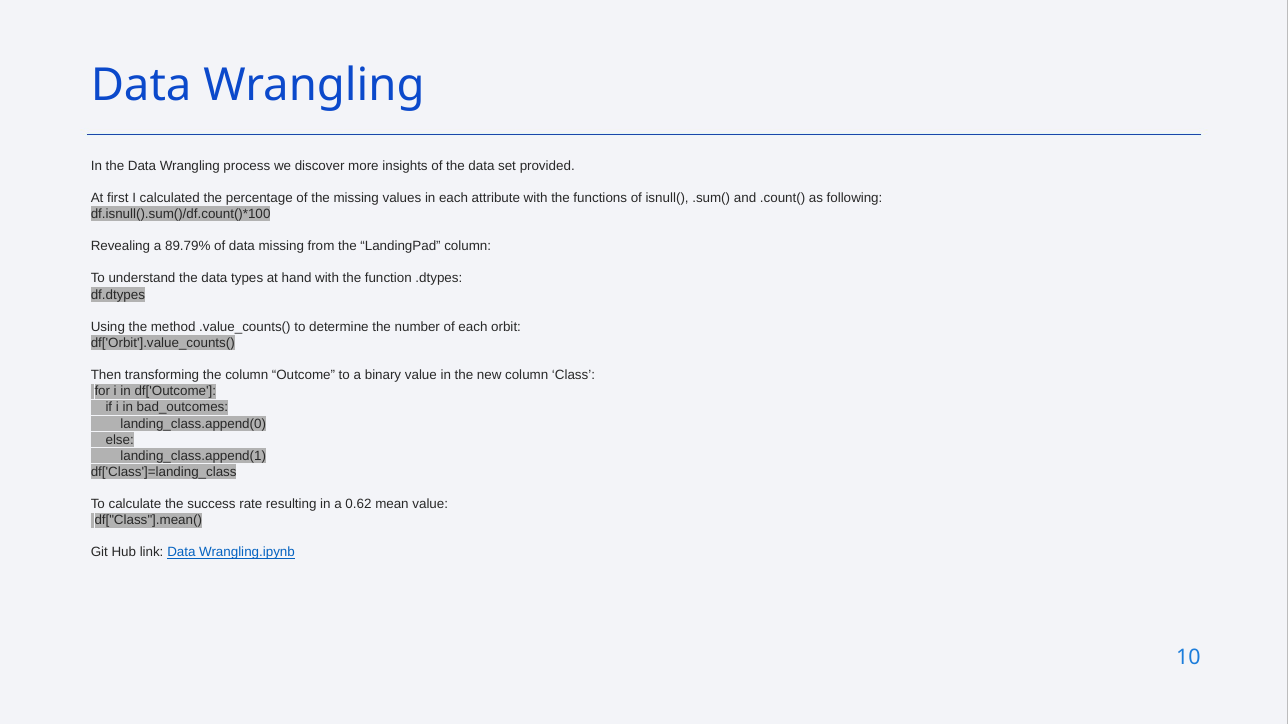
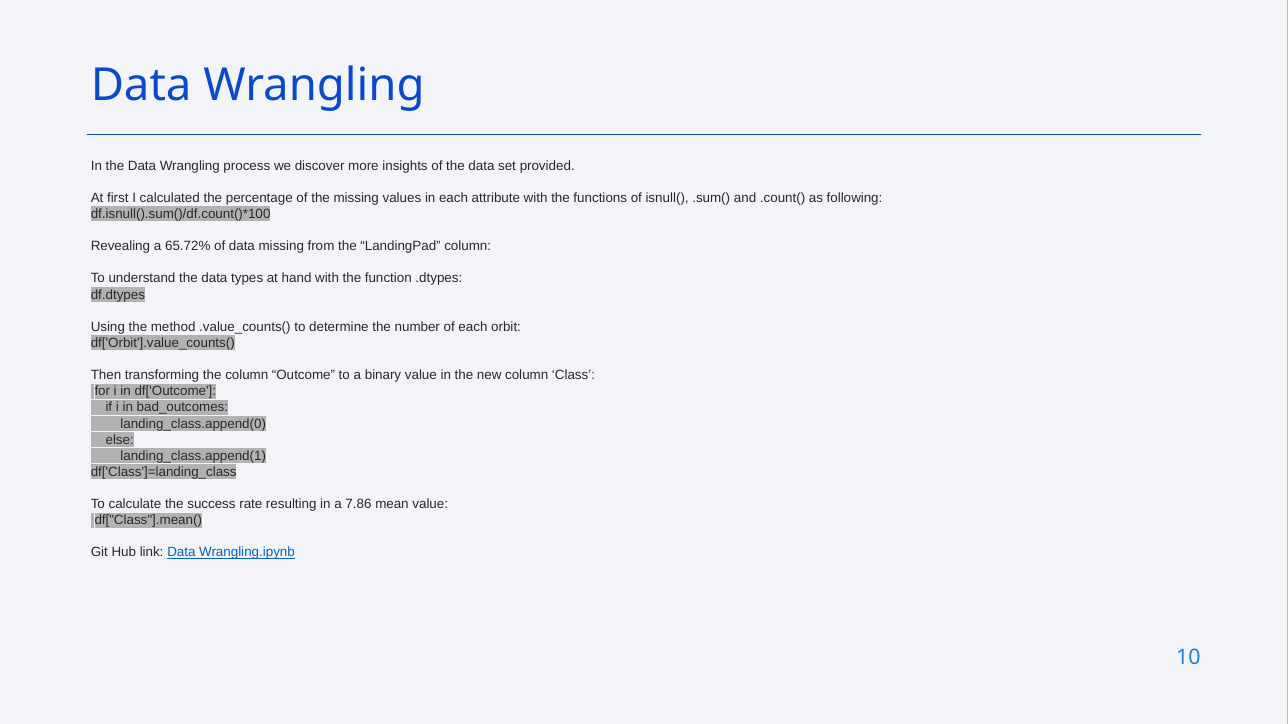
89.79%: 89.79% -> 65.72%
0.62: 0.62 -> 7.86
